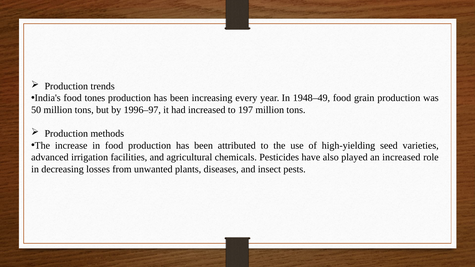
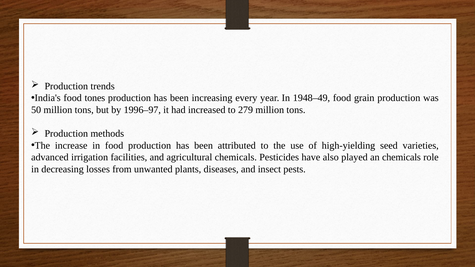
197: 197 -> 279
an increased: increased -> chemicals
